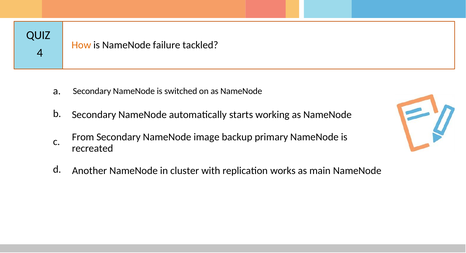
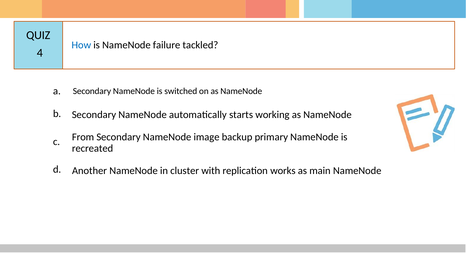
How colour: orange -> blue
